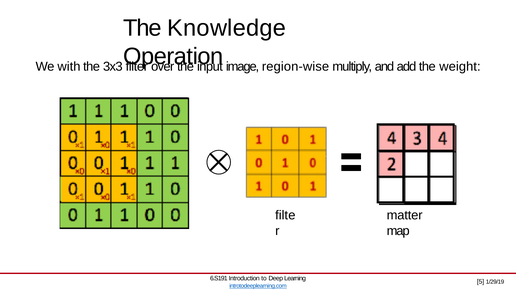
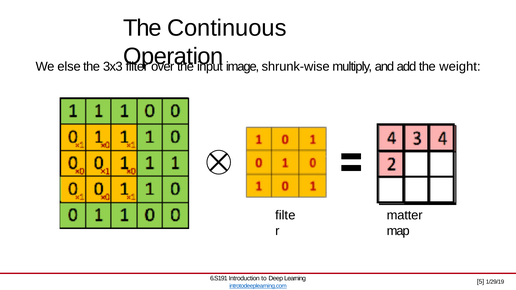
Knowledge: Knowledge -> Continuous
with: with -> else
region-wise: region-wise -> shrunk-wise
